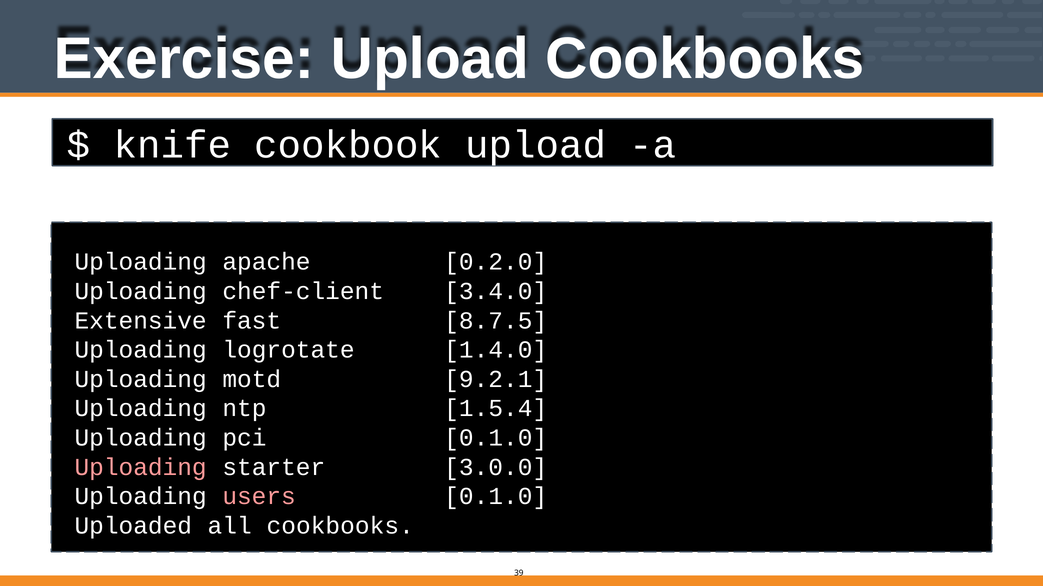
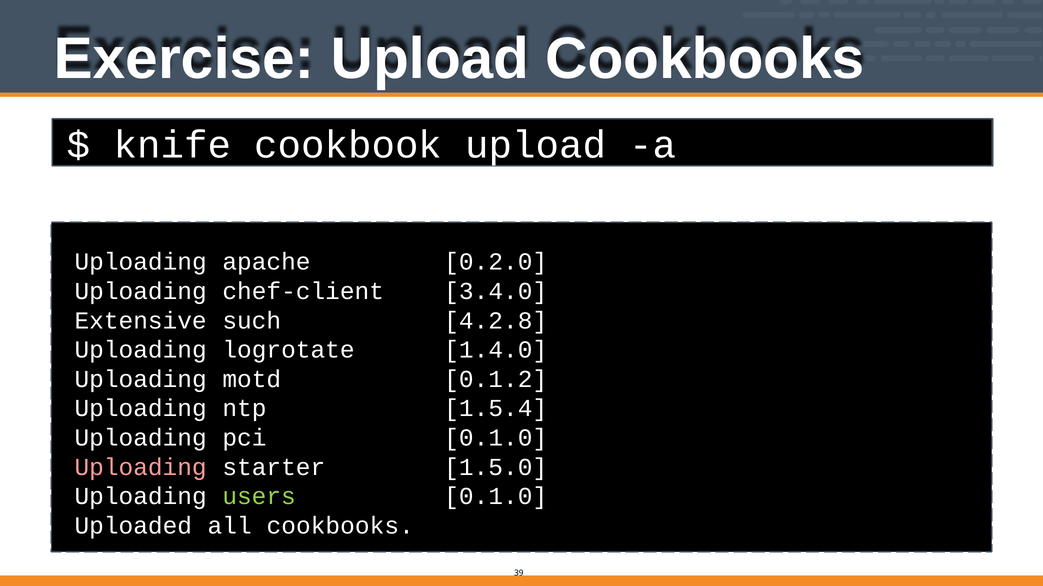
fast: fast -> such
8.7.5: 8.7.5 -> 4.2.8
9.2.1: 9.2.1 -> 0.1.2
3.0.0: 3.0.0 -> 1.5.0
users colour: pink -> light green
